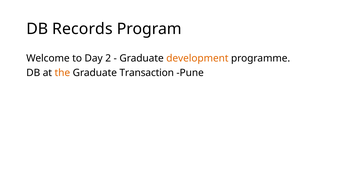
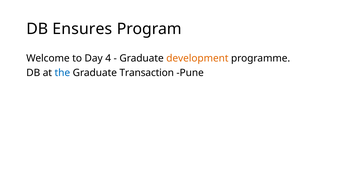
Records: Records -> Ensures
2: 2 -> 4
the colour: orange -> blue
